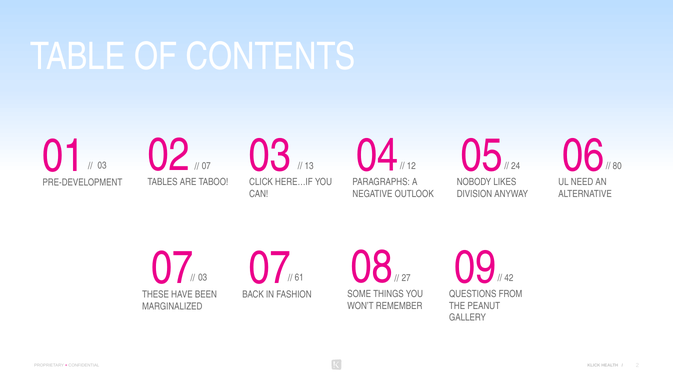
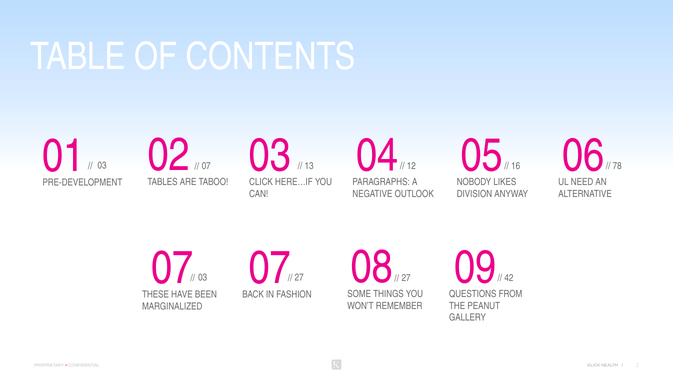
24: 24 -> 16
80: 80 -> 78
61 at (299, 277): 61 -> 27
